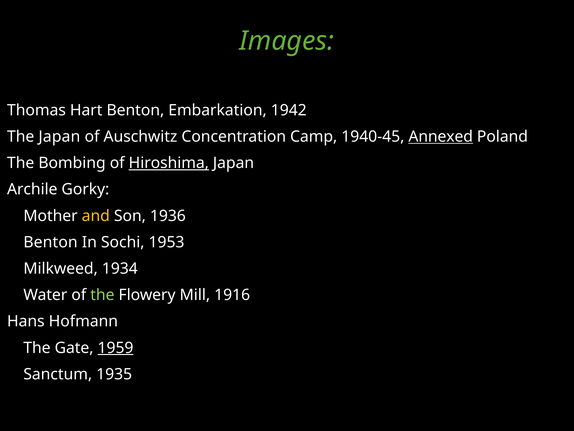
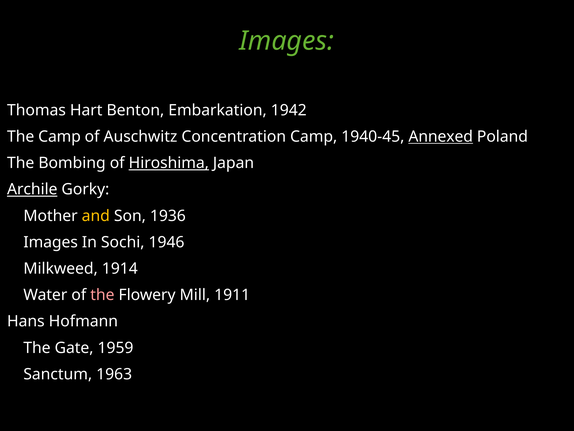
The Japan: Japan -> Camp
Archile underline: none -> present
Benton at (51, 242): Benton -> Images
1953: 1953 -> 1946
1934: 1934 -> 1914
the at (102, 295) colour: light green -> pink
1916: 1916 -> 1911
1959 underline: present -> none
1935: 1935 -> 1963
